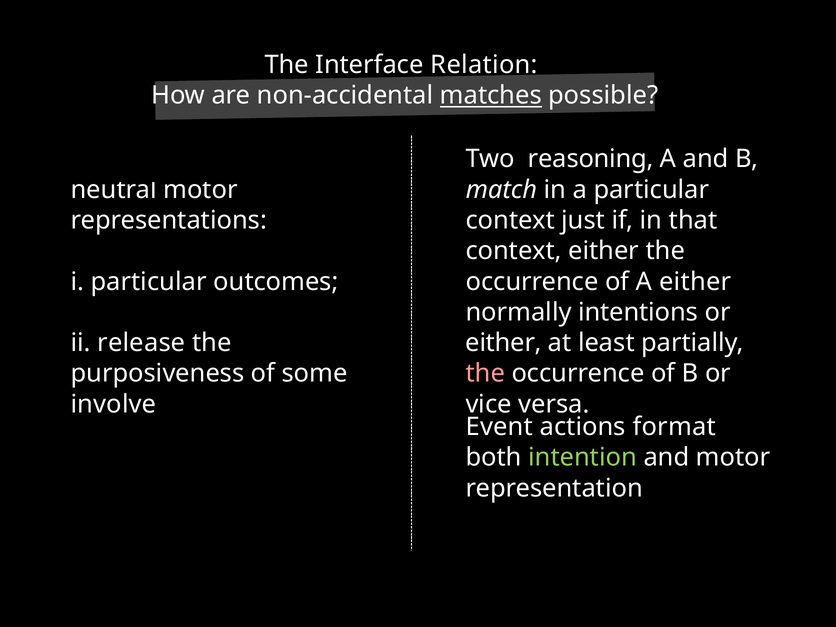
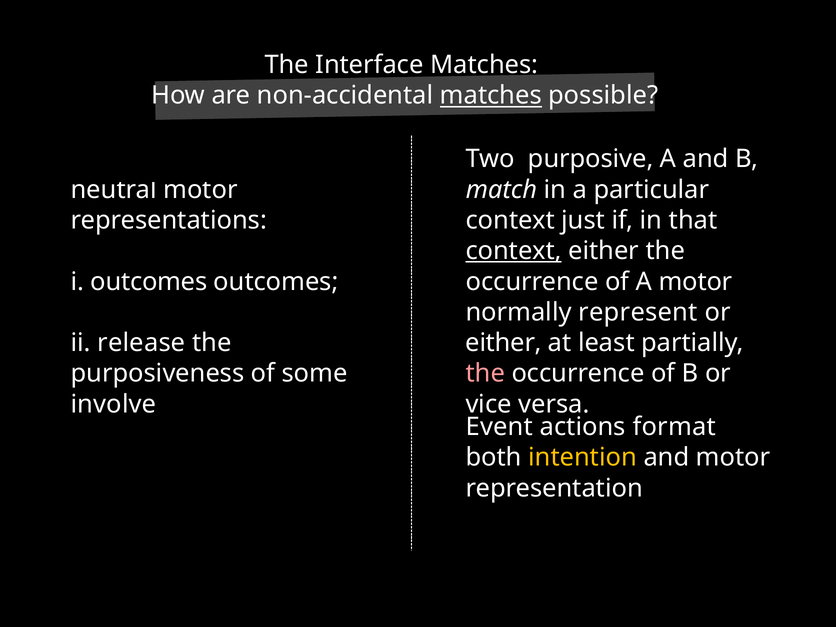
Interface Relation: Relation -> Matches
reasoning: reasoning -> purposive
context at (514, 251) underline: none -> present
i particular: particular -> outcomes
A either: either -> motor
intentions: intentions -> represent
intention colour: light green -> yellow
